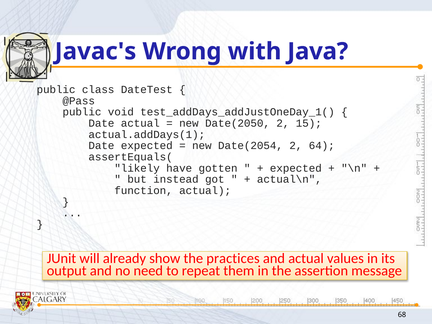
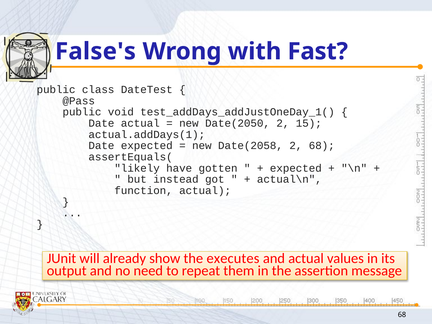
Javac's: Javac's -> False's
Java: Java -> Fast
Date(2054: Date(2054 -> Date(2058
2 64: 64 -> 68
practices: practices -> executes
